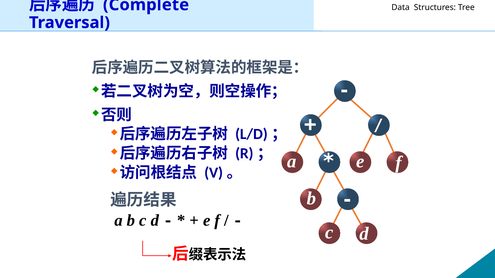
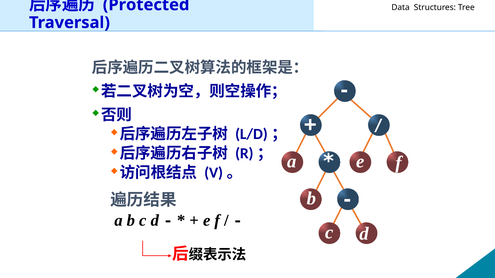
Complete: Complete -> Protected
